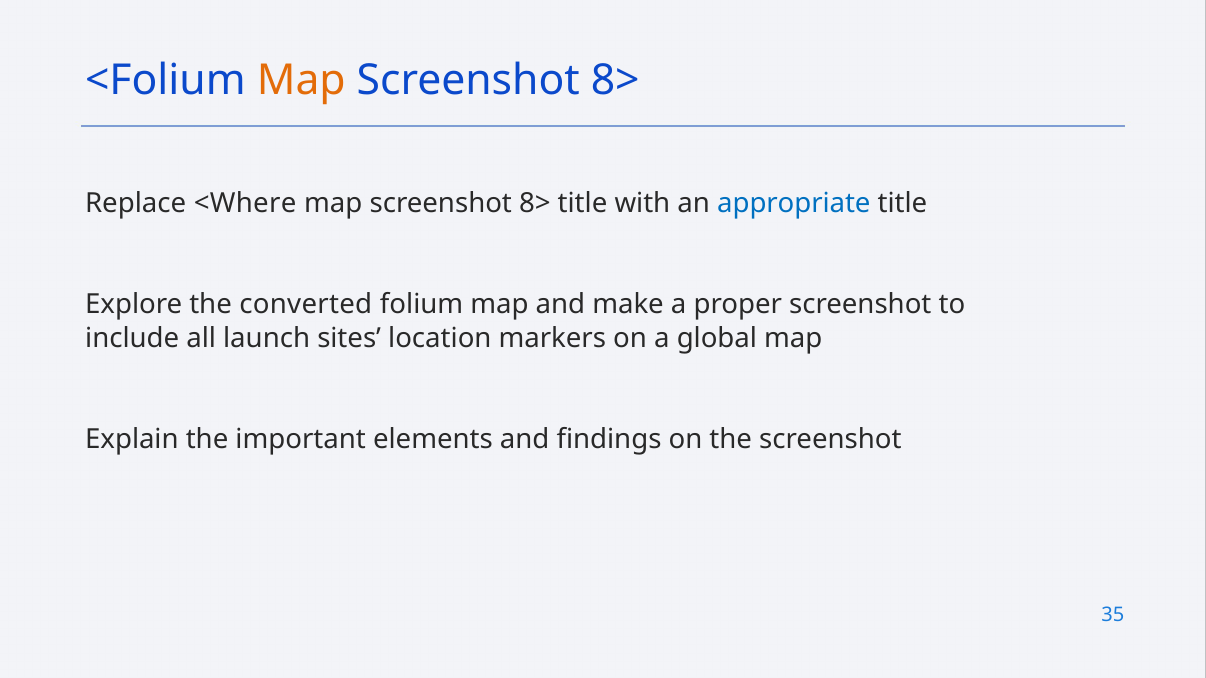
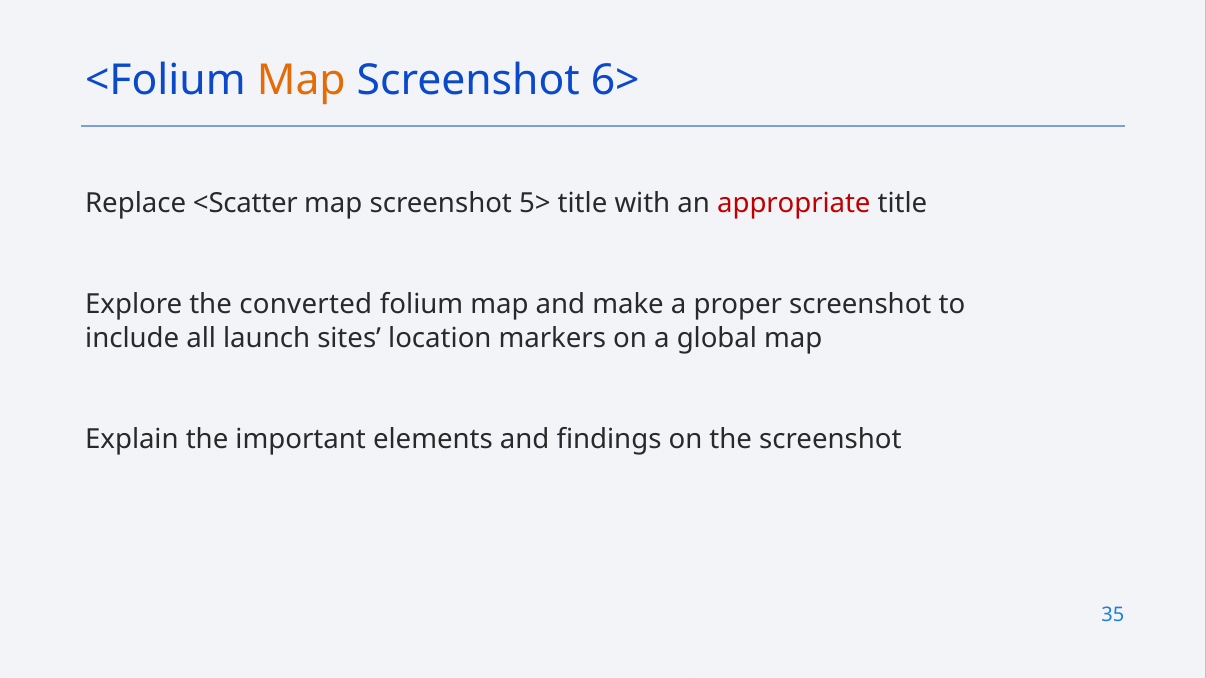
8> at (615, 81): 8> -> 6>
<Where: <Where -> <Scatter
8> at (535, 204): 8> -> 5>
appropriate colour: blue -> red
